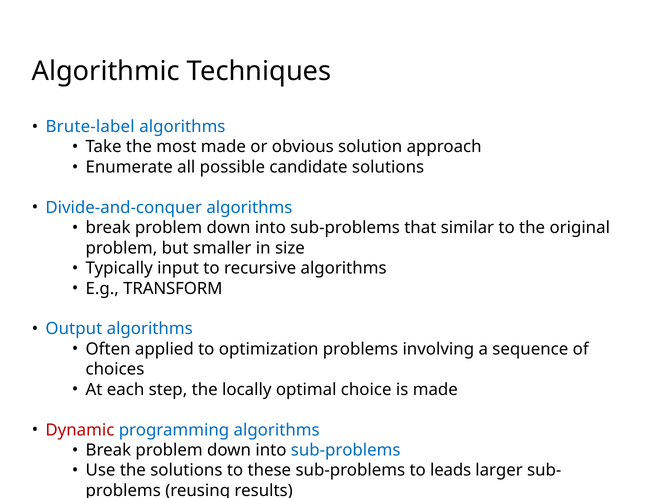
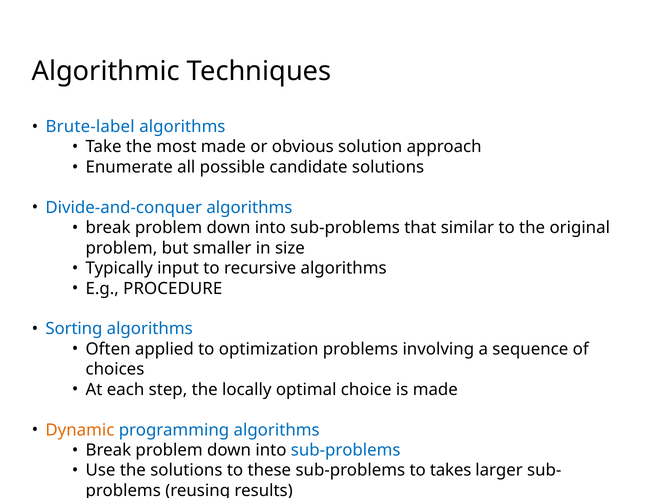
TRANSFORM: TRANSFORM -> PROCEDURE
Output: Output -> Sorting
Dynamic colour: red -> orange
leads: leads -> takes
